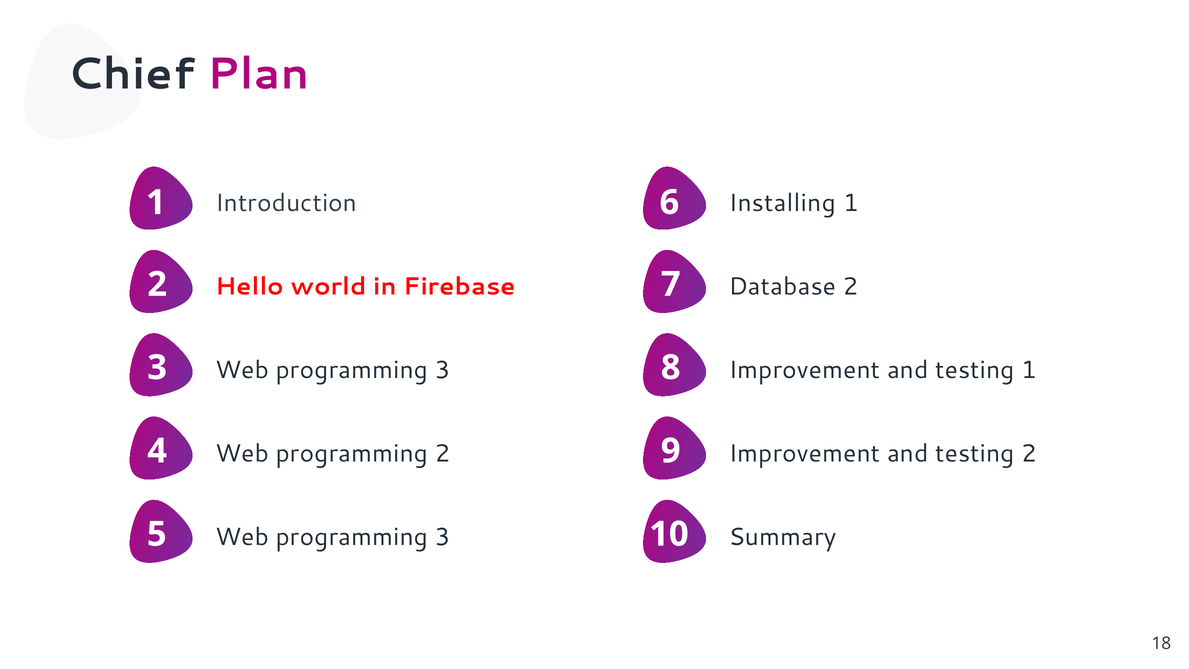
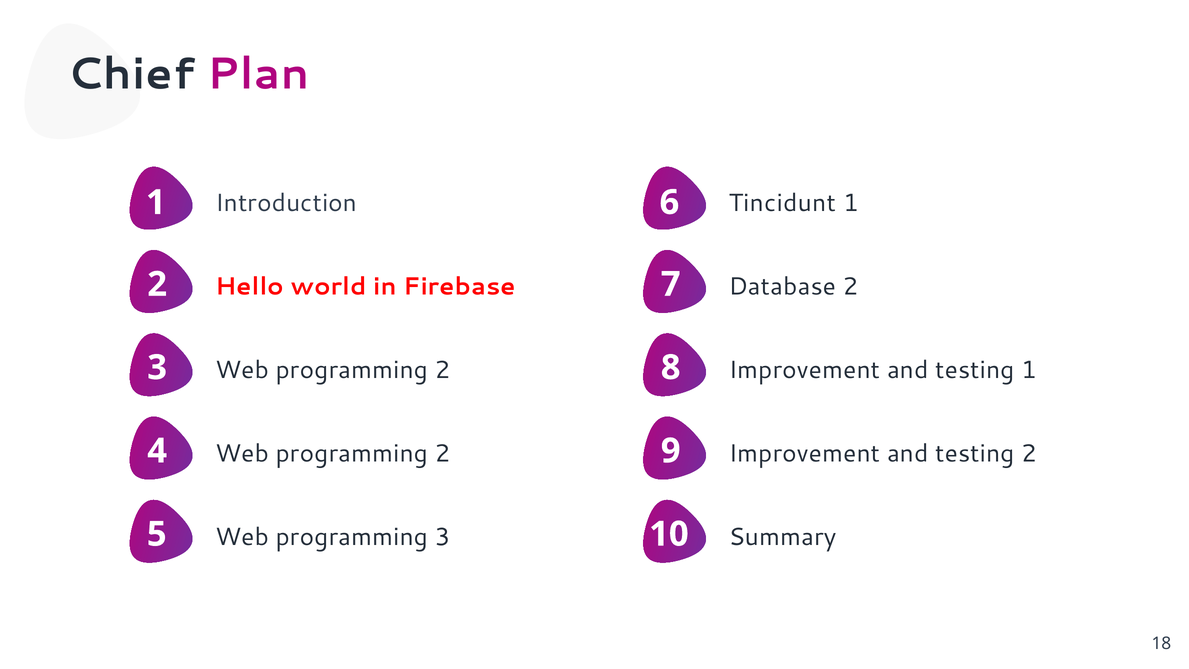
Installing: Installing -> Tincidunt
3 at (443, 370): 3 -> 2
